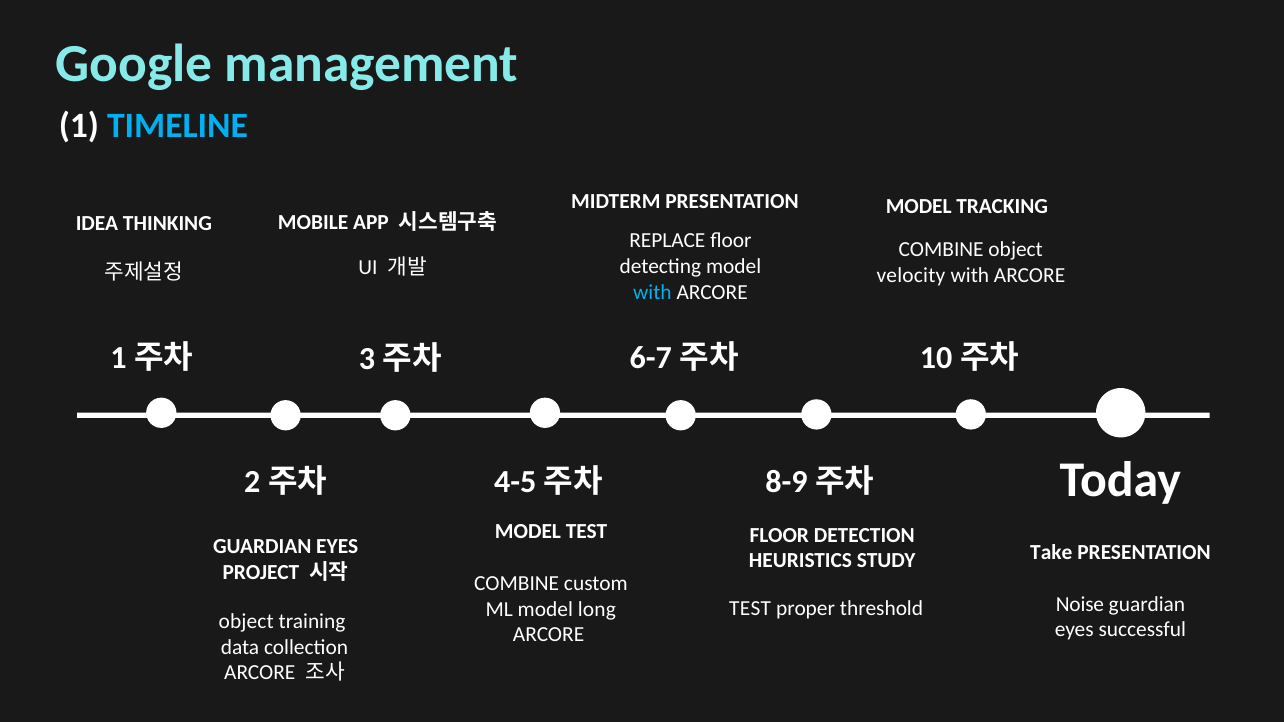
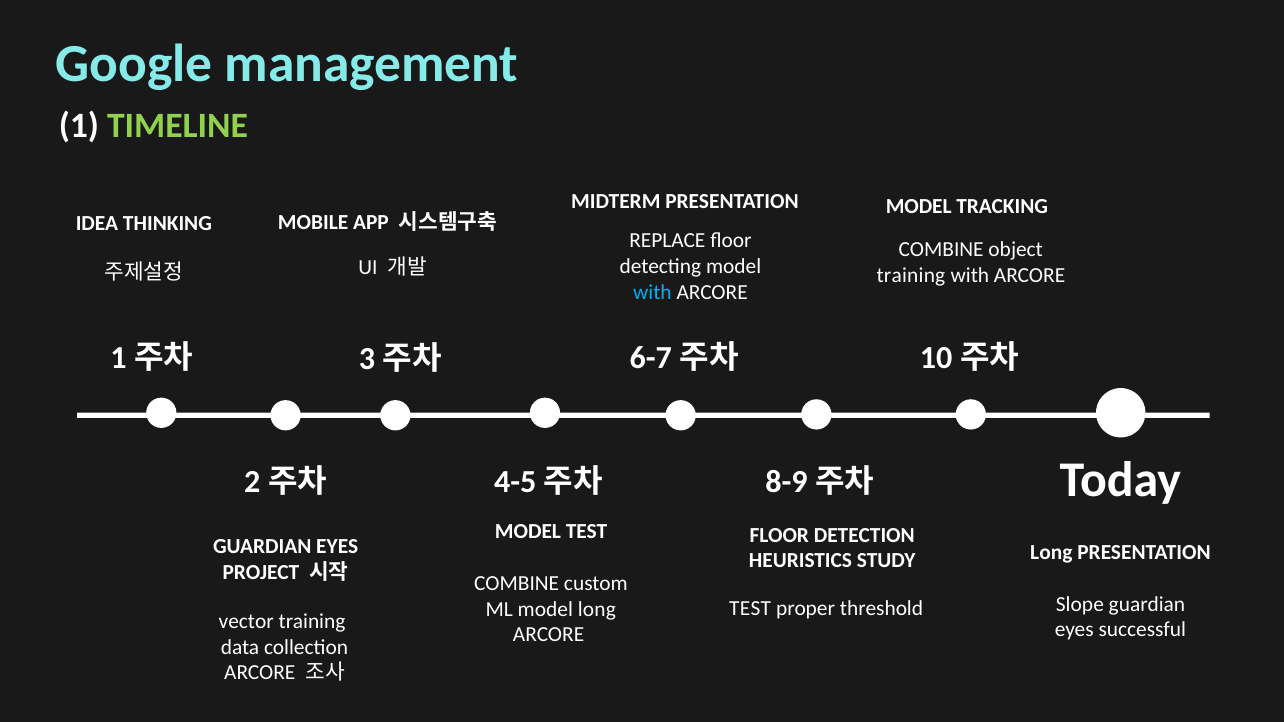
TIMELINE colour: light blue -> light green
velocity at (911, 275): velocity -> training
Take at (1051, 552): Take -> Long
Noise: Noise -> Slope
object at (246, 622): object -> vector
